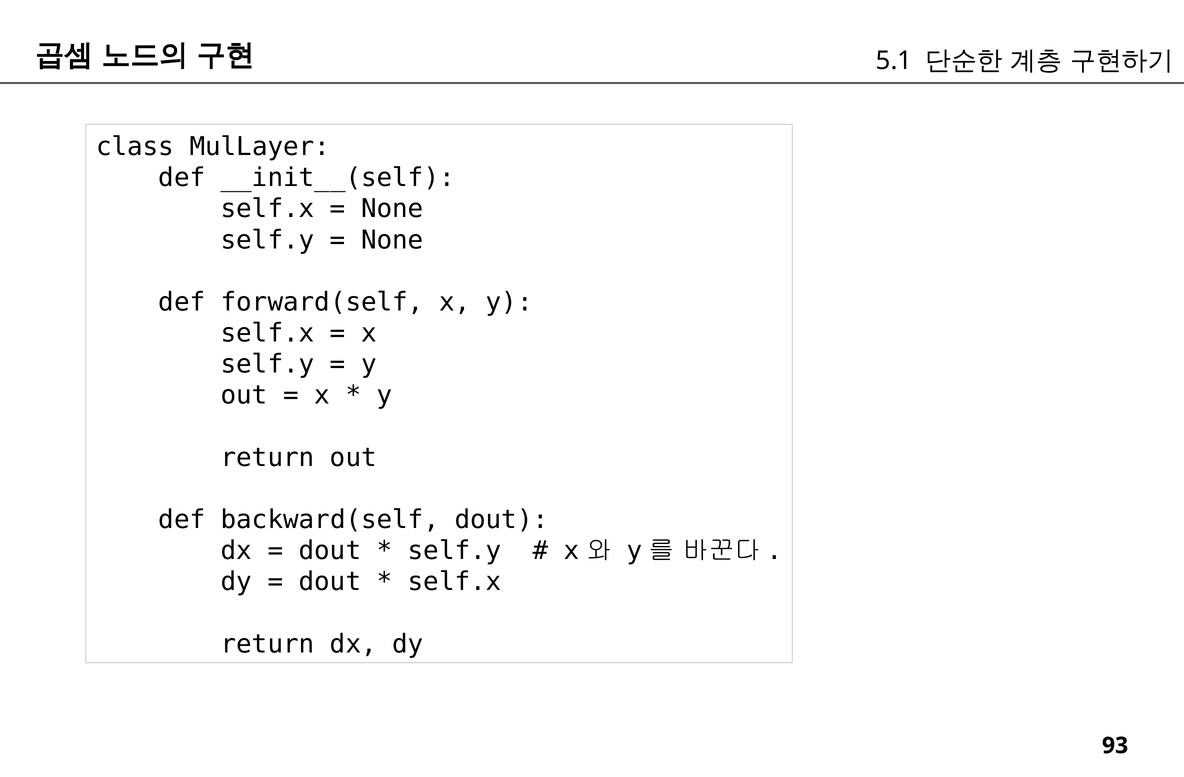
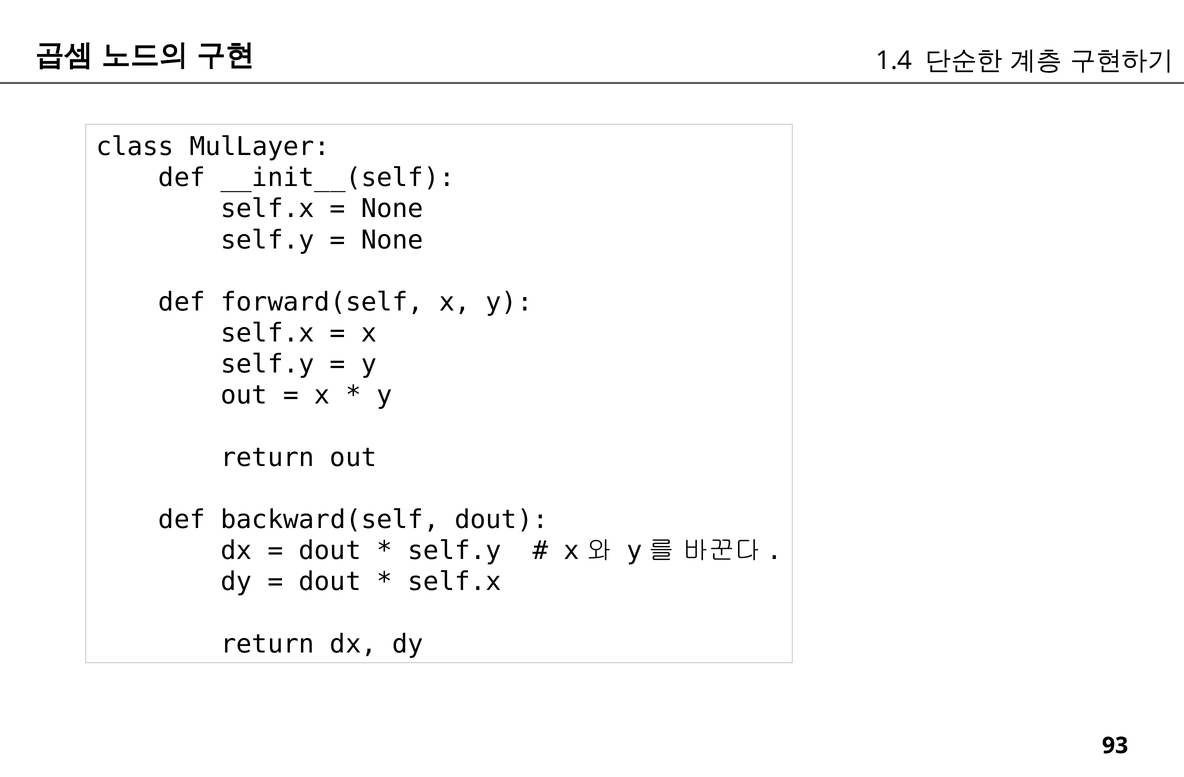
5.1: 5.1 -> 1.4
